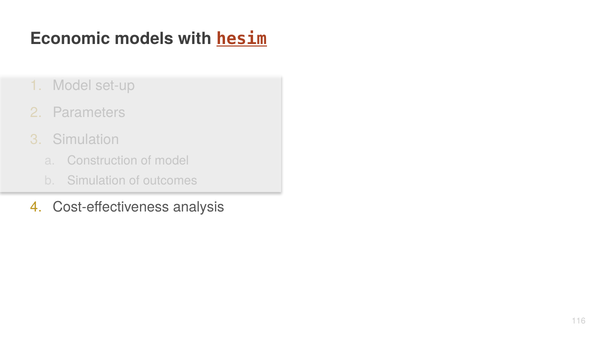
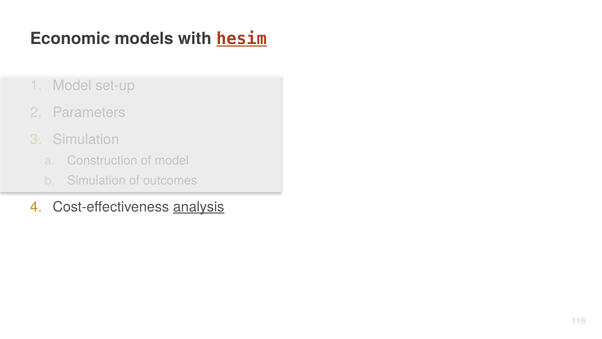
analysis underline: none -> present
